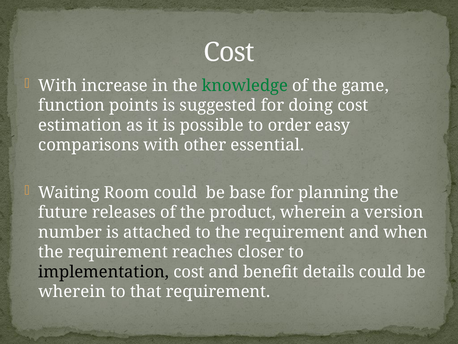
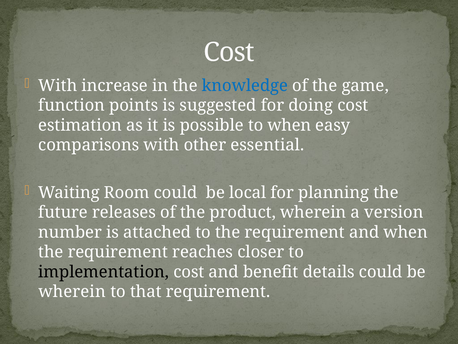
knowledge colour: green -> blue
to order: order -> when
base: base -> local
